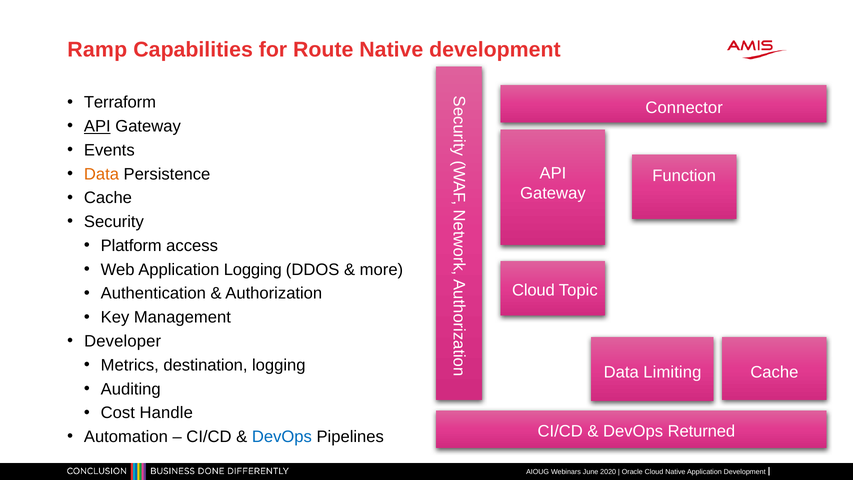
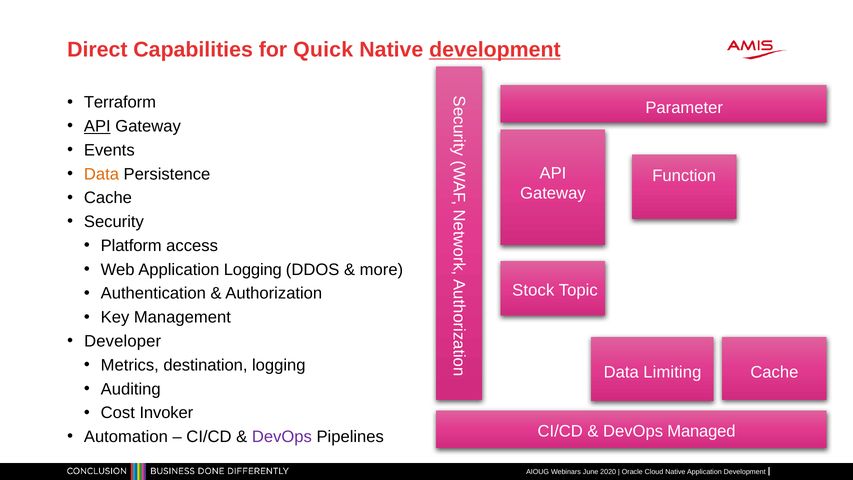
Ramp: Ramp -> Direct
Route: Route -> Quick
development at (495, 50) underline: none -> present
Connector: Connector -> Parameter
Cloud at (533, 290): Cloud -> Stock
Handle: Handle -> Invoker
Returned: Returned -> Managed
DevOps at (282, 437) colour: blue -> purple
